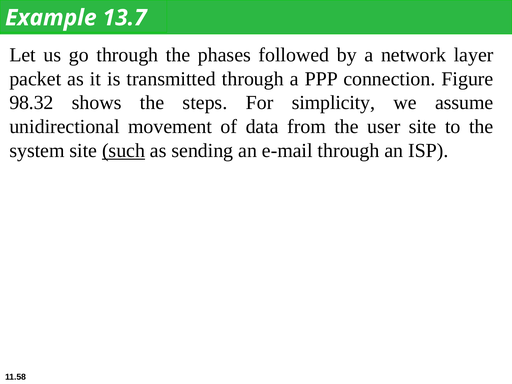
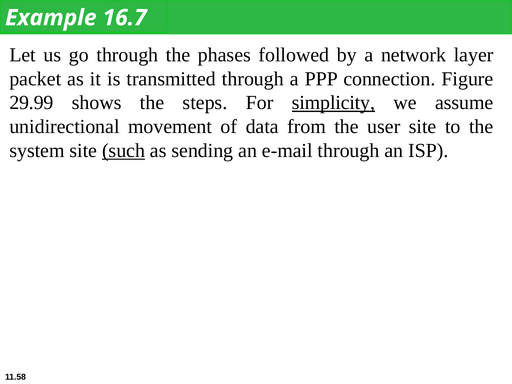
13.7: 13.7 -> 16.7
98.32: 98.32 -> 29.99
simplicity underline: none -> present
